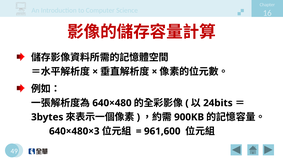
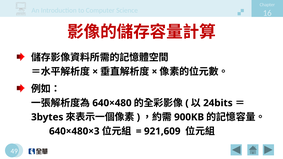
961,600: 961,600 -> 921,609
